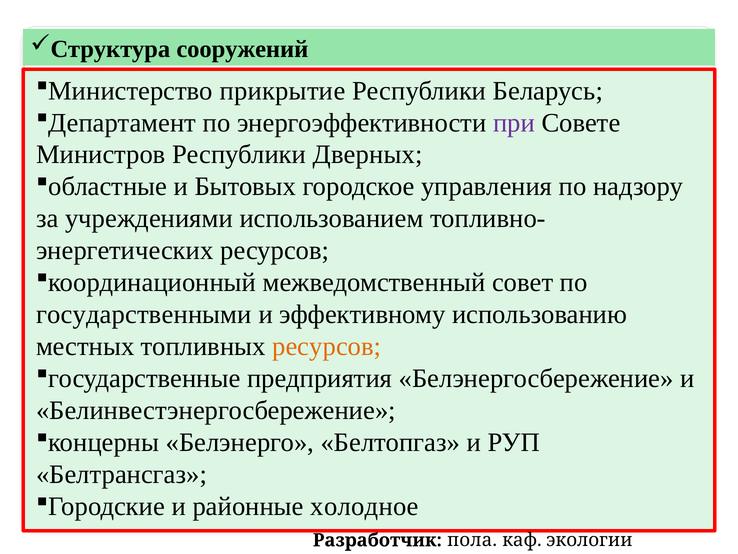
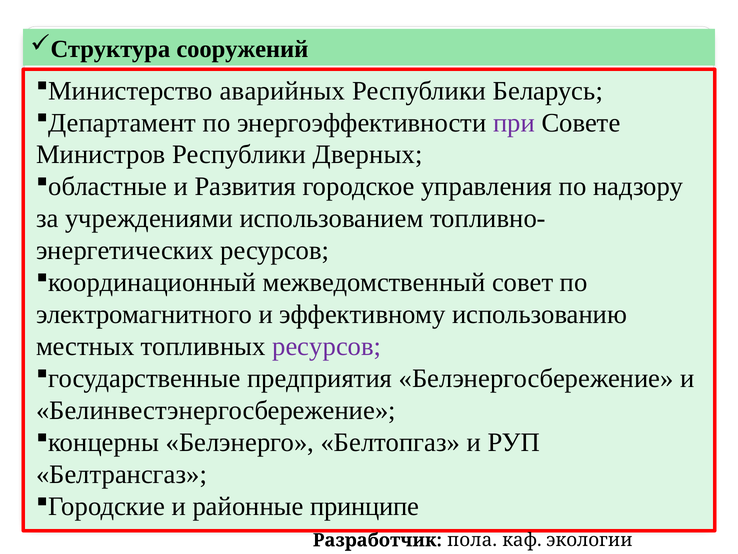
прикрытие: прикрытие -> аварийных
Бытовых: Бытовых -> Развития
государственными: государственными -> электромагнитного
ресурсов at (327, 346) colour: orange -> purple
холодное: холодное -> принципе
